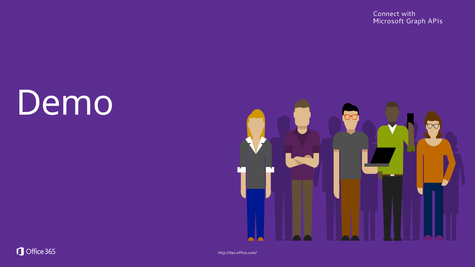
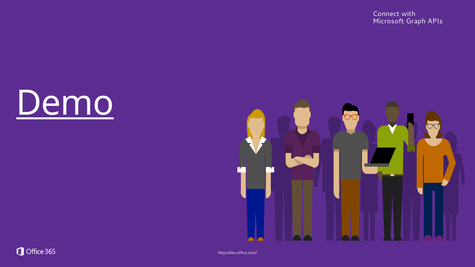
Demo underline: none -> present
